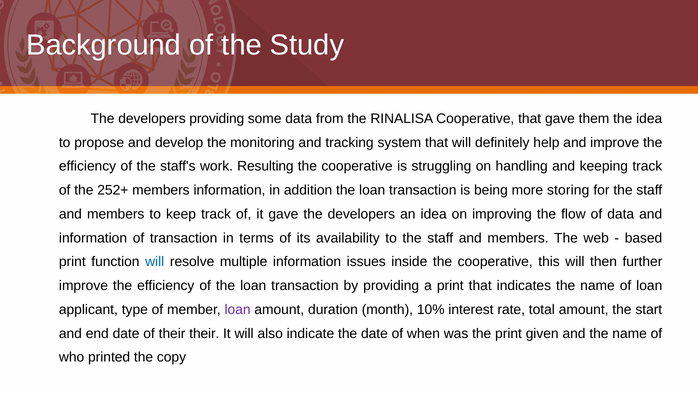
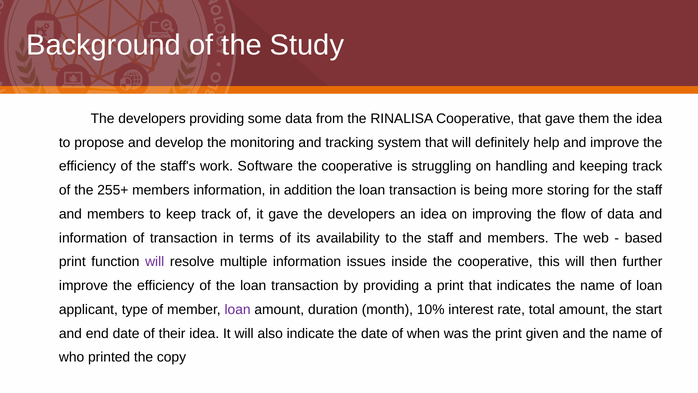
Resulting: Resulting -> Software
252+: 252+ -> 255+
will at (155, 262) colour: blue -> purple
their their: their -> idea
